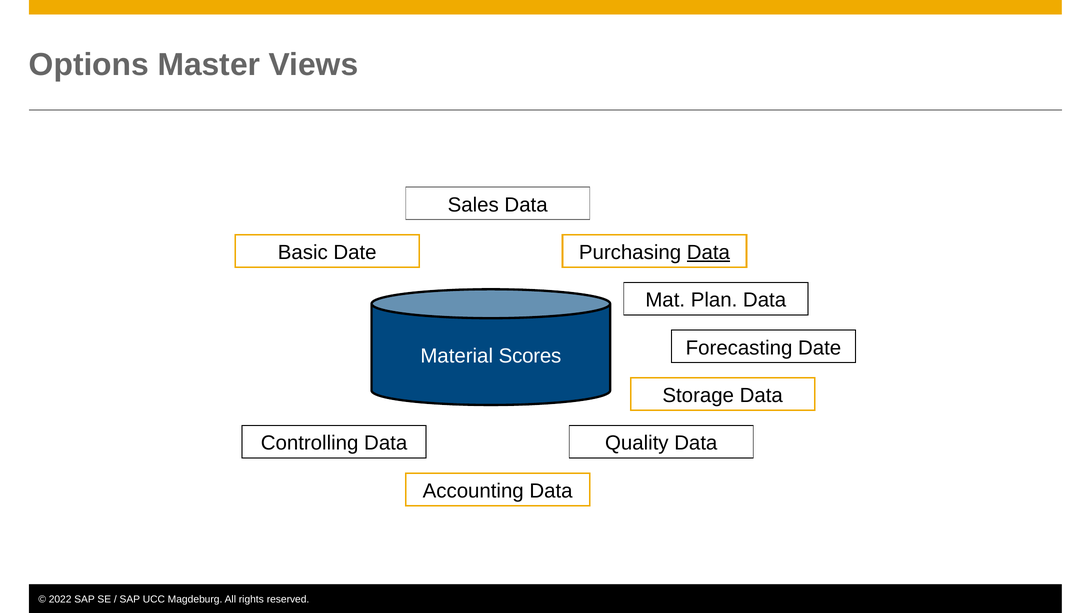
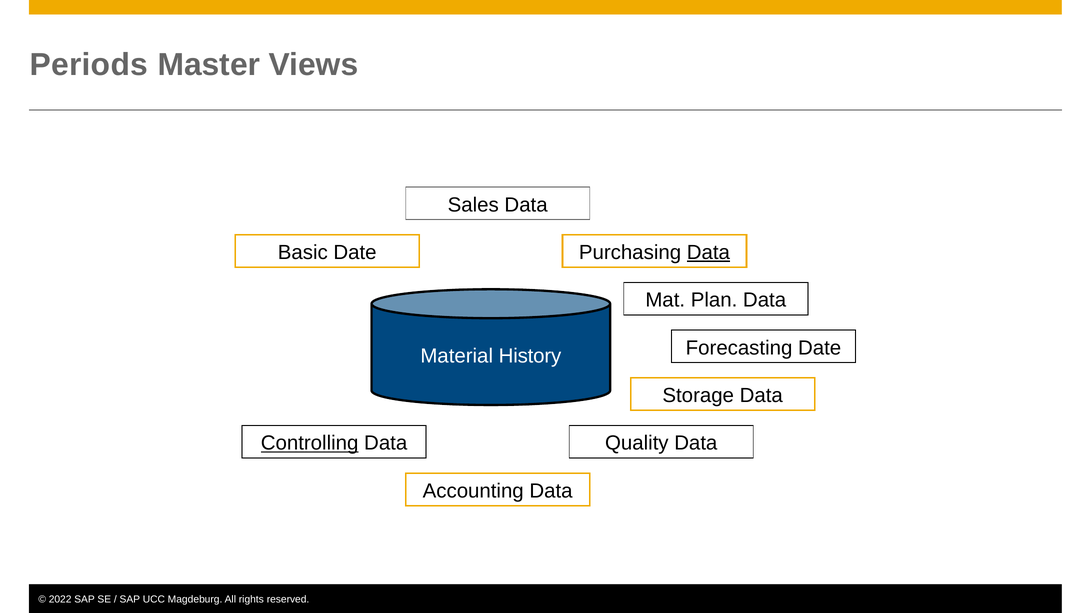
Options: Options -> Periods
Scores: Scores -> History
Controlling underline: none -> present
